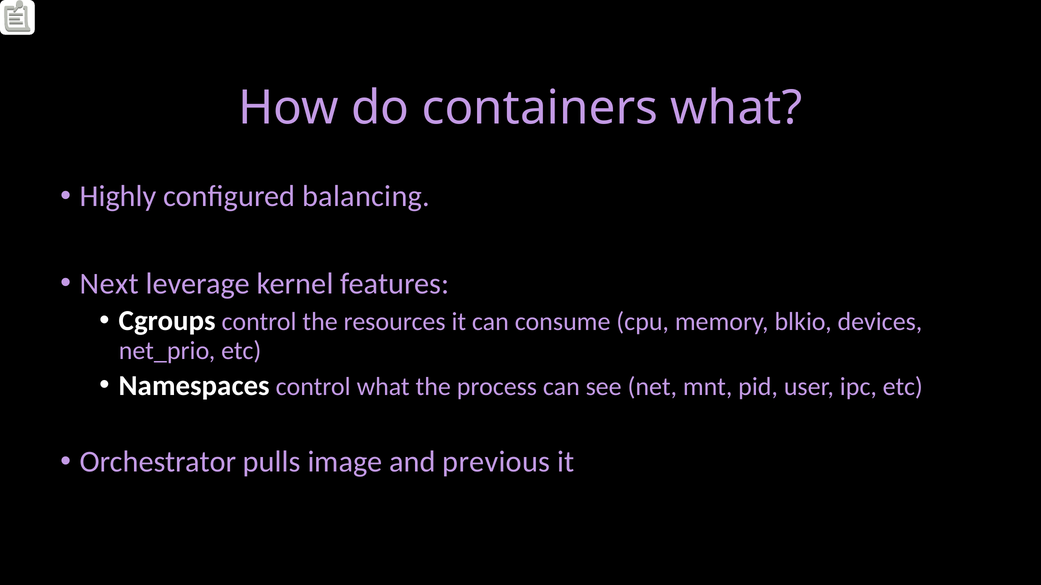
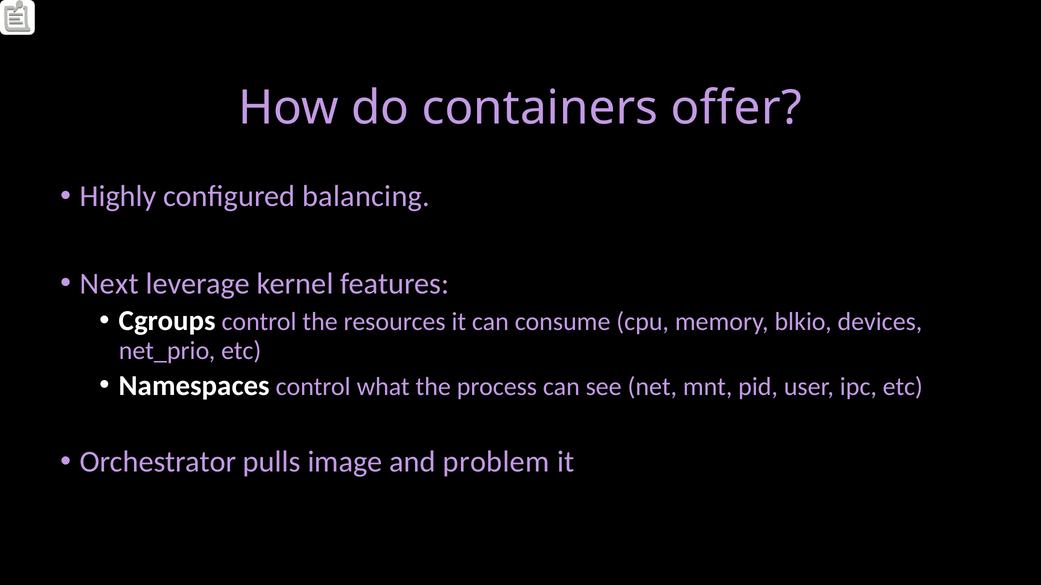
containers what: what -> offer
previous: previous -> problem
